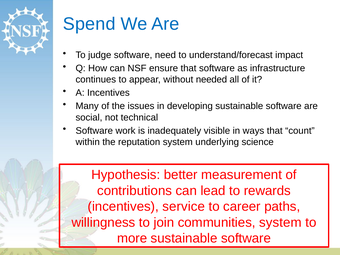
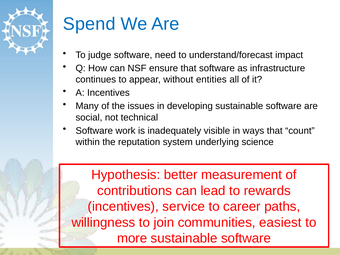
needed: needed -> entities
communities system: system -> easiest
